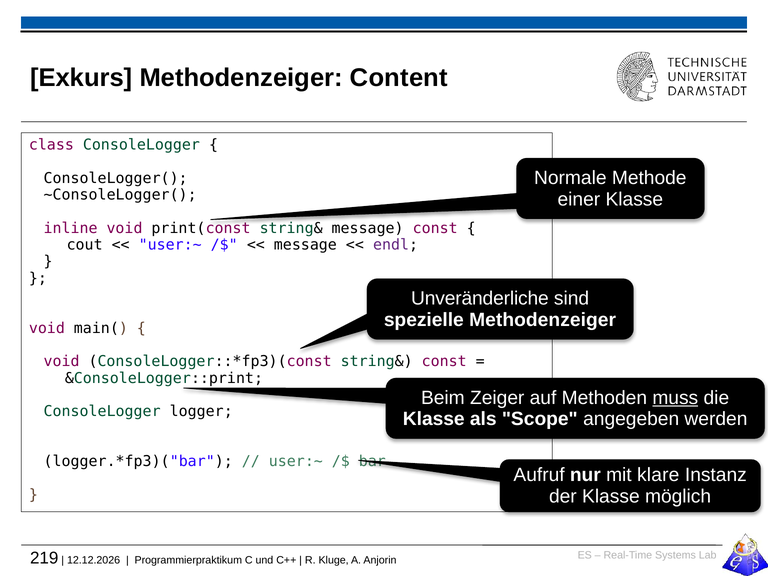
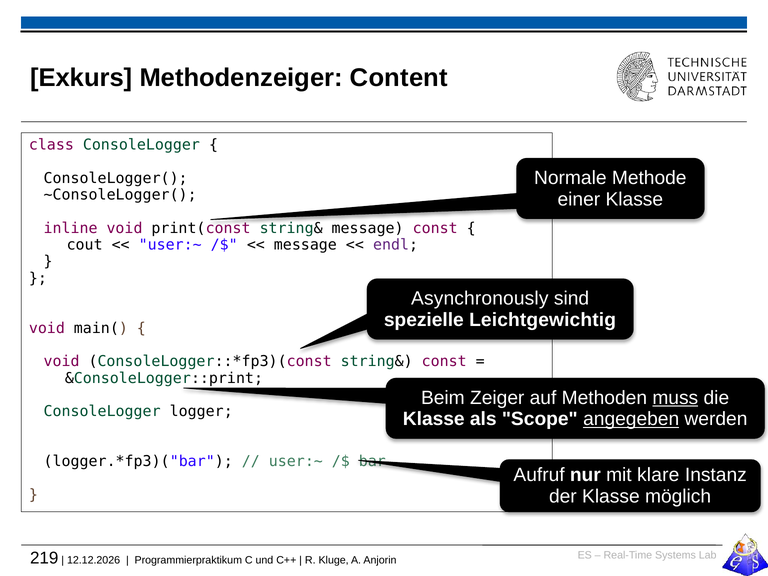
Unveränderliche: Unveränderliche -> Asynchronously
spezielle Methodenzeiger: Methodenzeiger -> Leichtgewichtig
angegeben underline: none -> present
